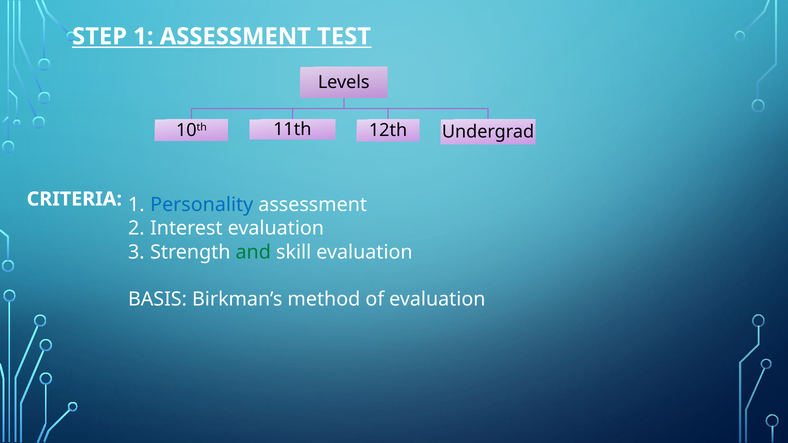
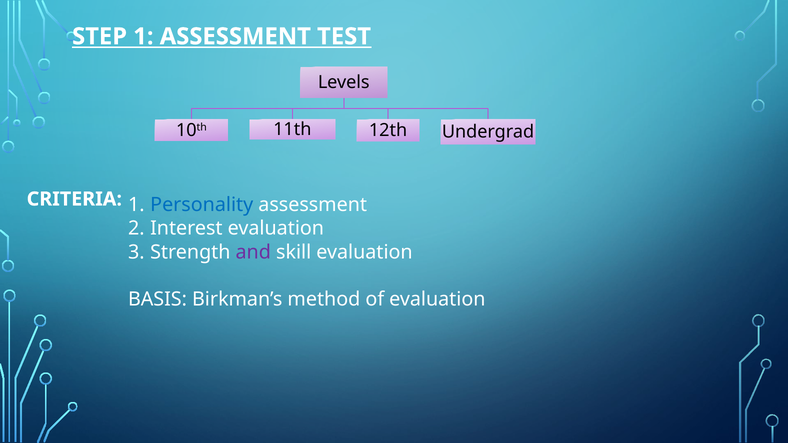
and colour: green -> purple
